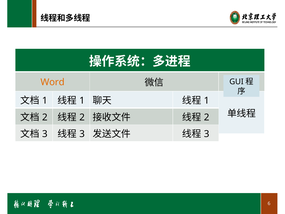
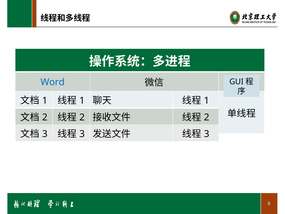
Word colour: orange -> blue
